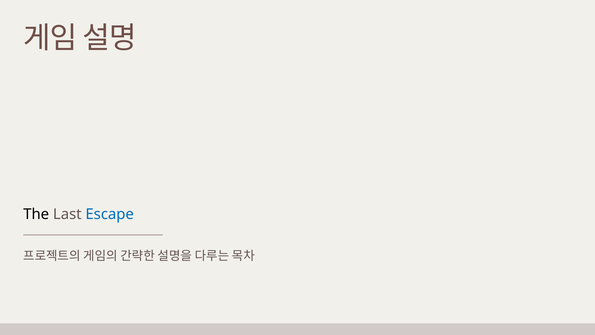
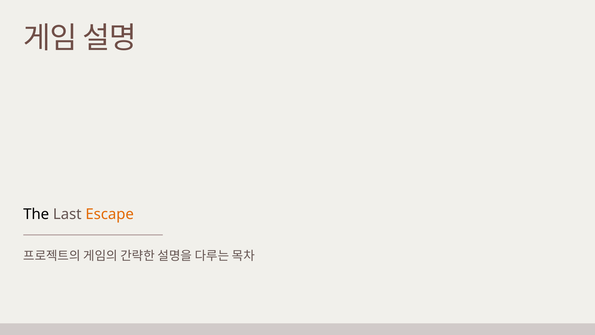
Escape colour: blue -> orange
